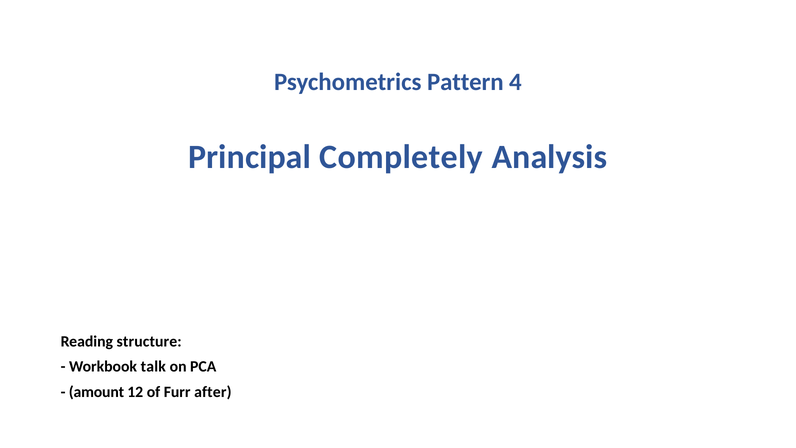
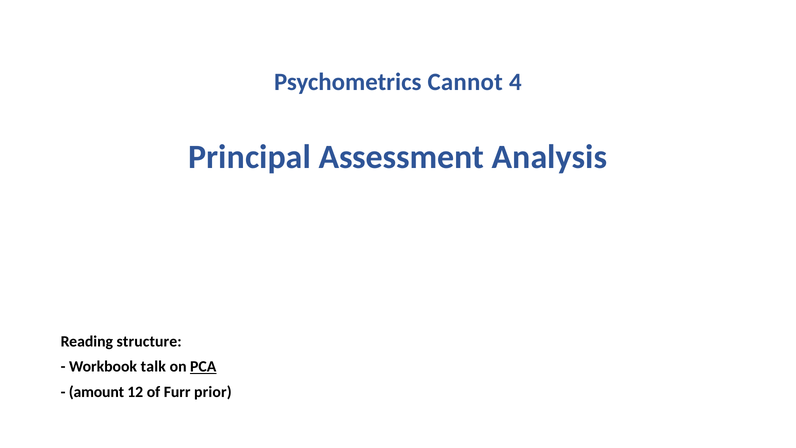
Pattern: Pattern -> Cannot
Completely: Completely -> Assessment
PCA underline: none -> present
after: after -> prior
